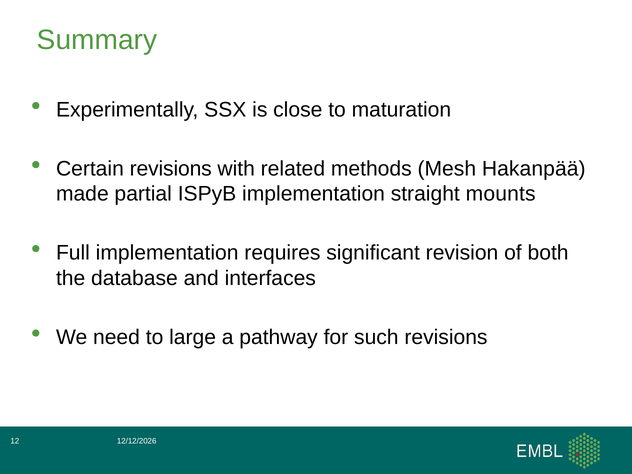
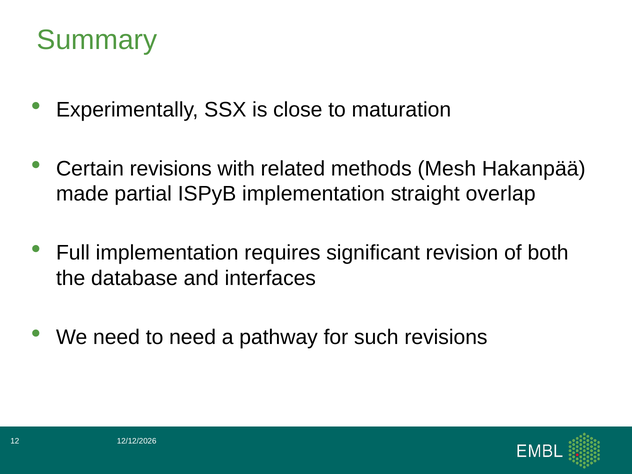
mounts: mounts -> overlap
to large: large -> need
